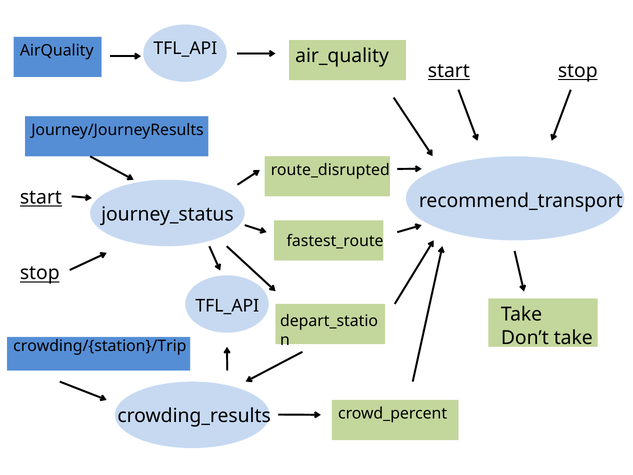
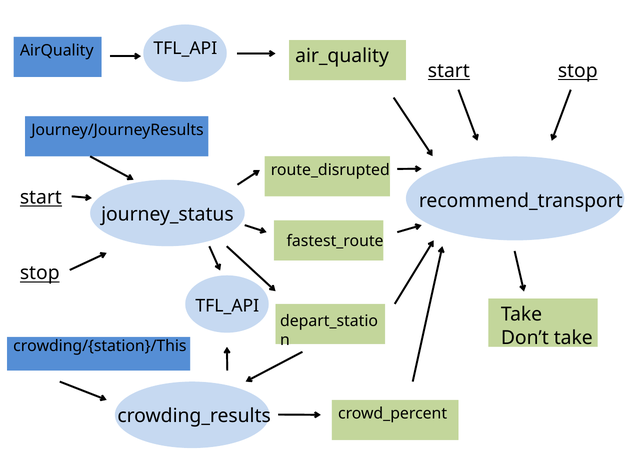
crowding/{station}/Trip: crowding/{station}/Trip -> crowding/{station}/This
